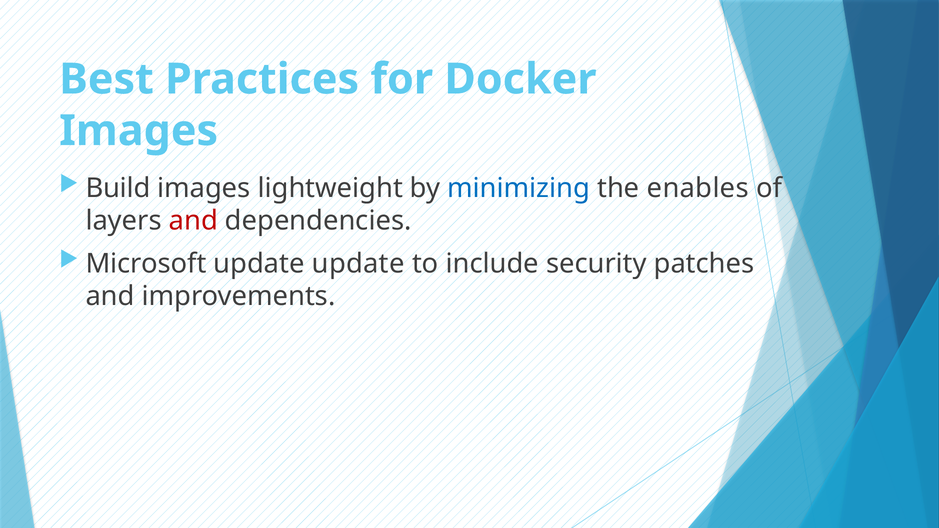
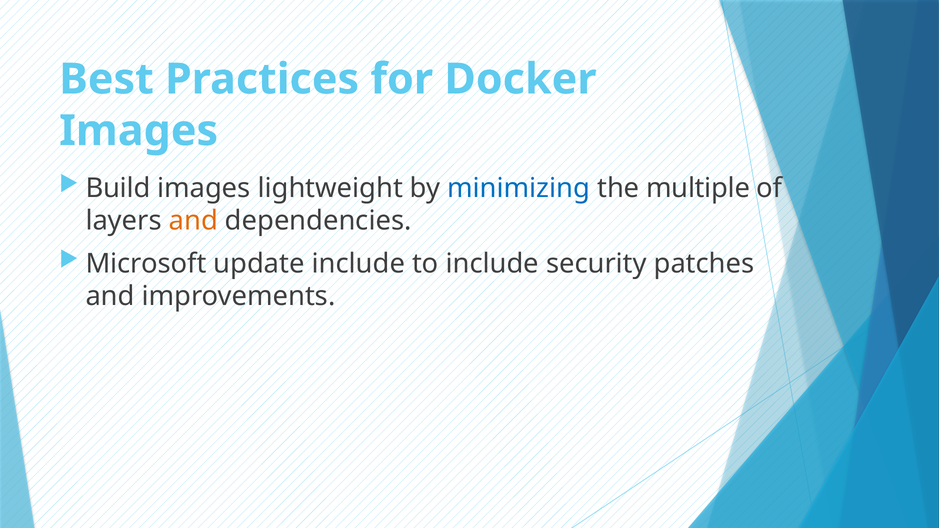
enables: enables -> multiple
and at (193, 221) colour: red -> orange
update update: update -> include
